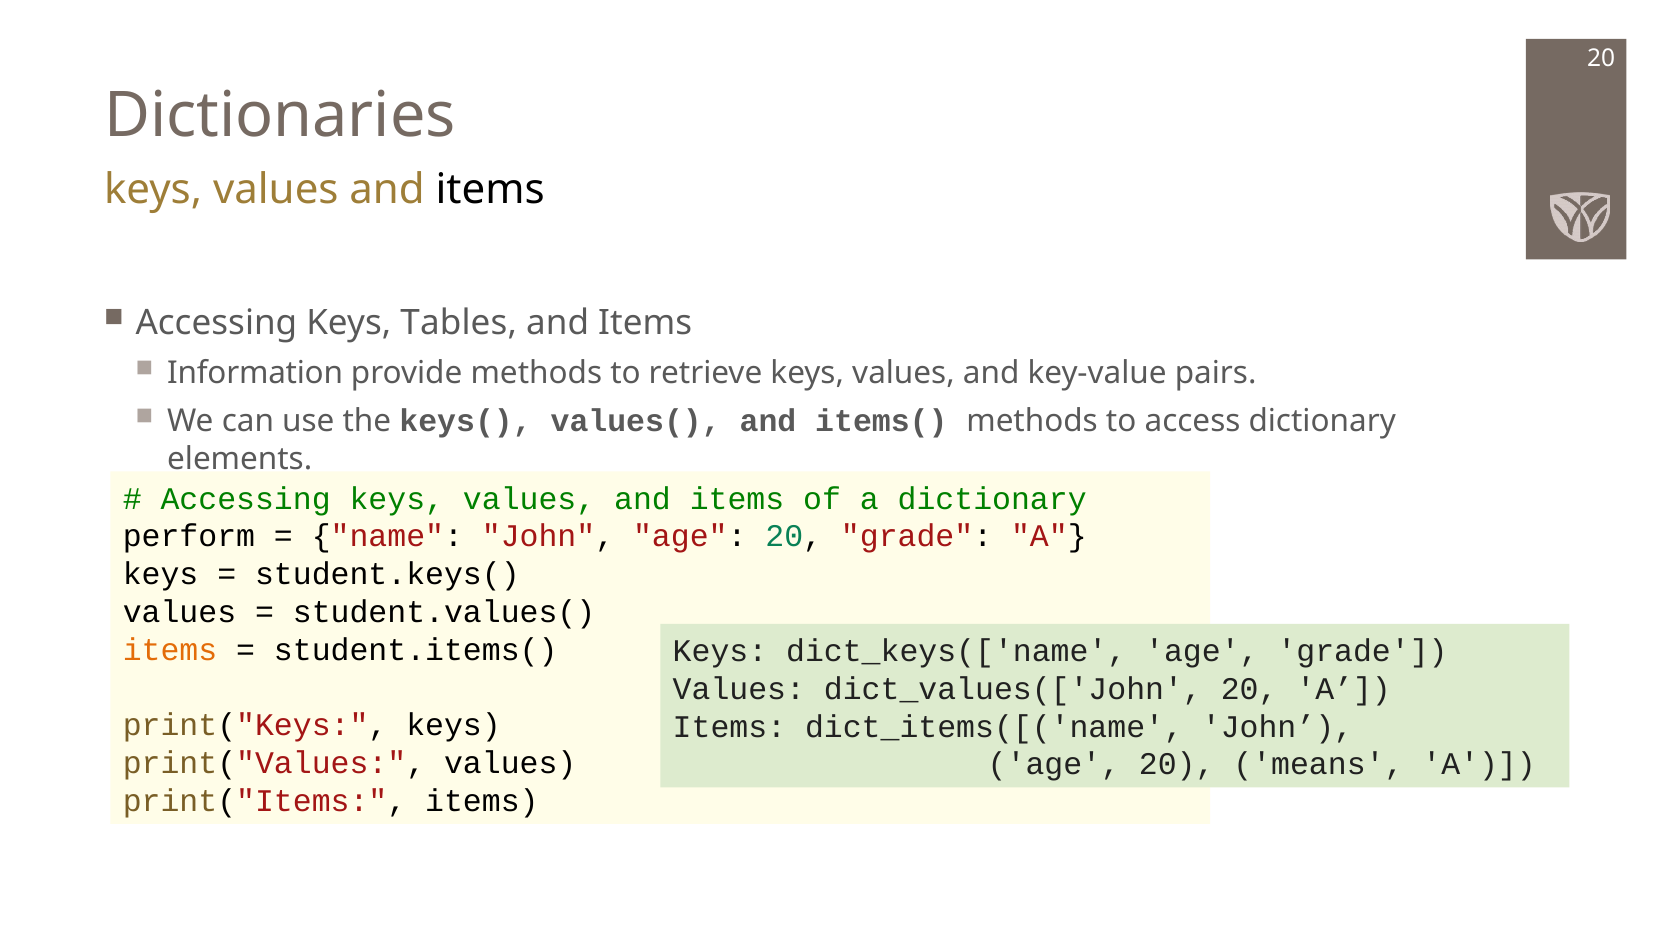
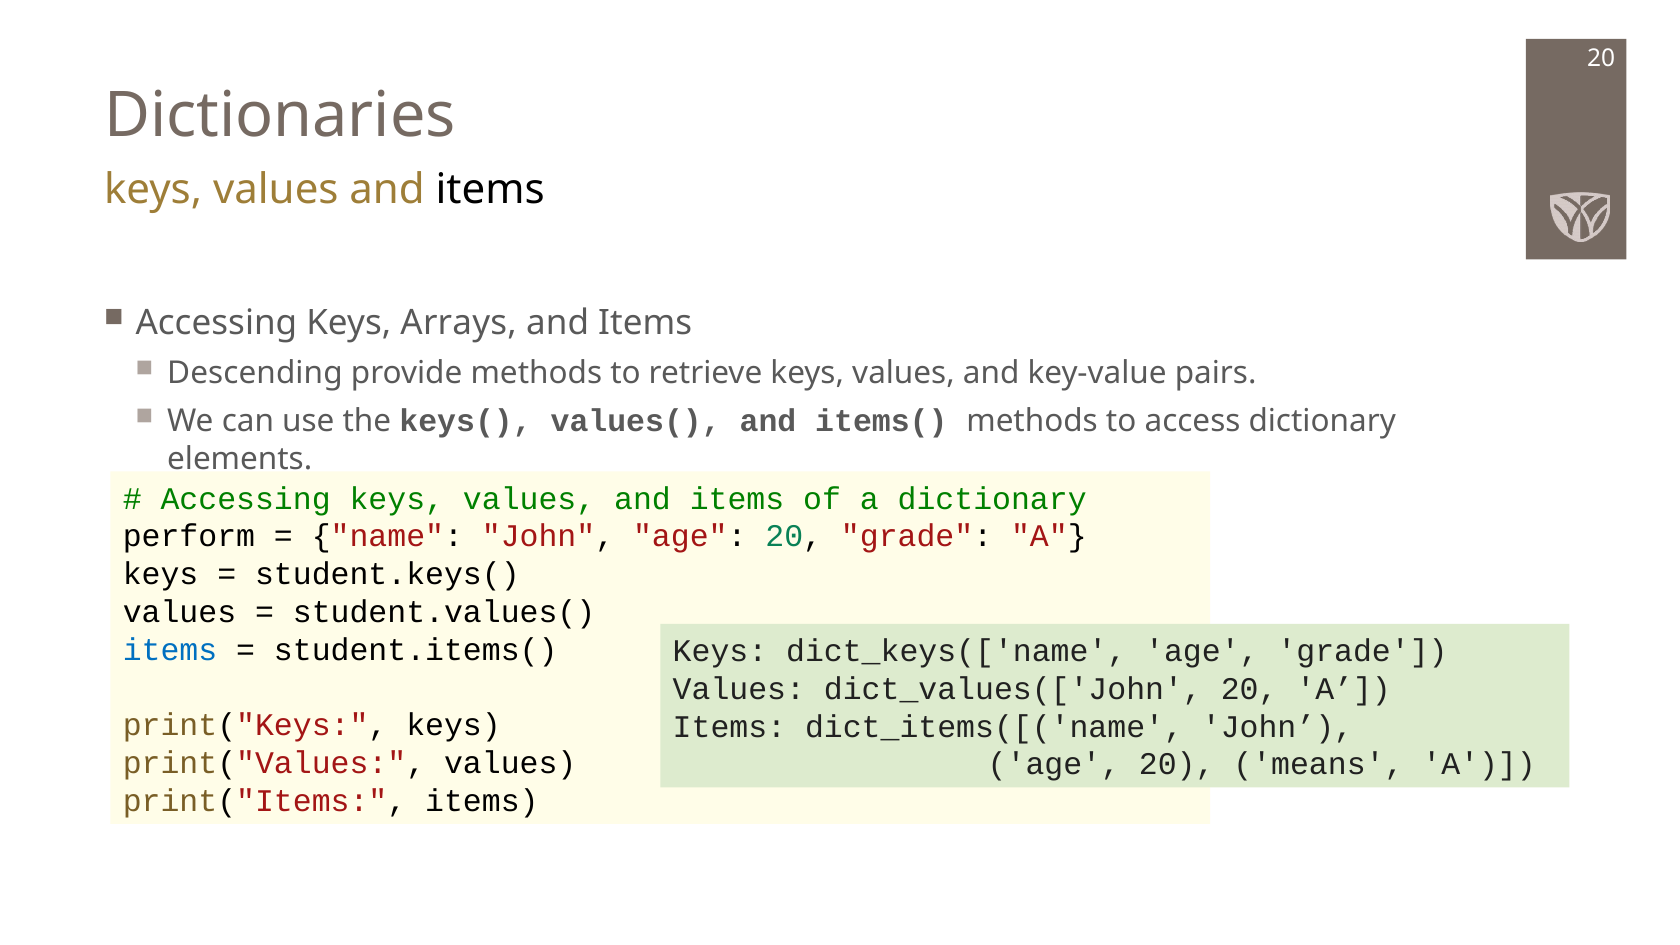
Tables: Tables -> Arrays
Information: Information -> Descending
items at (170, 650) colour: orange -> blue
